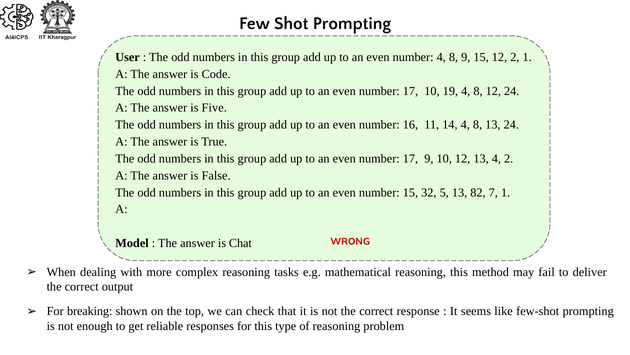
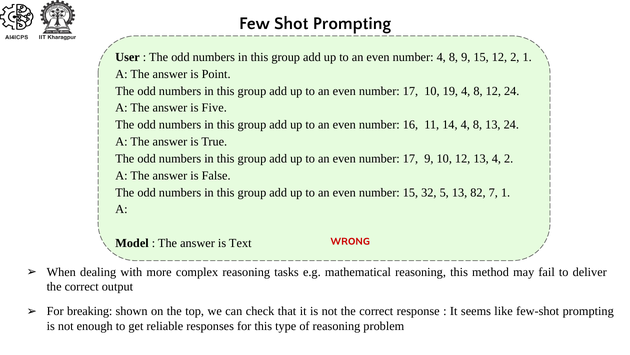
Code: Code -> Point
Chat: Chat -> Text
